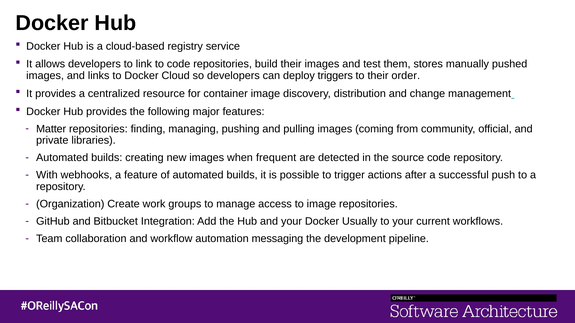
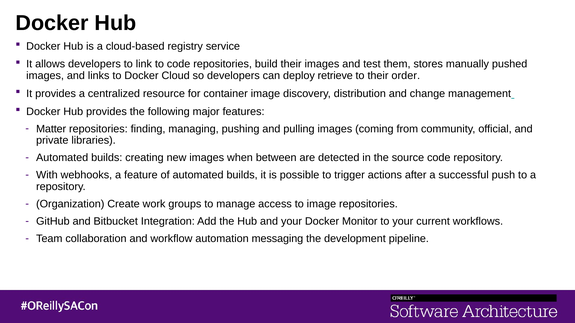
triggers: triggers -> retrieve
frequent: frequent -> between
Usually: Usually -> Monitor
